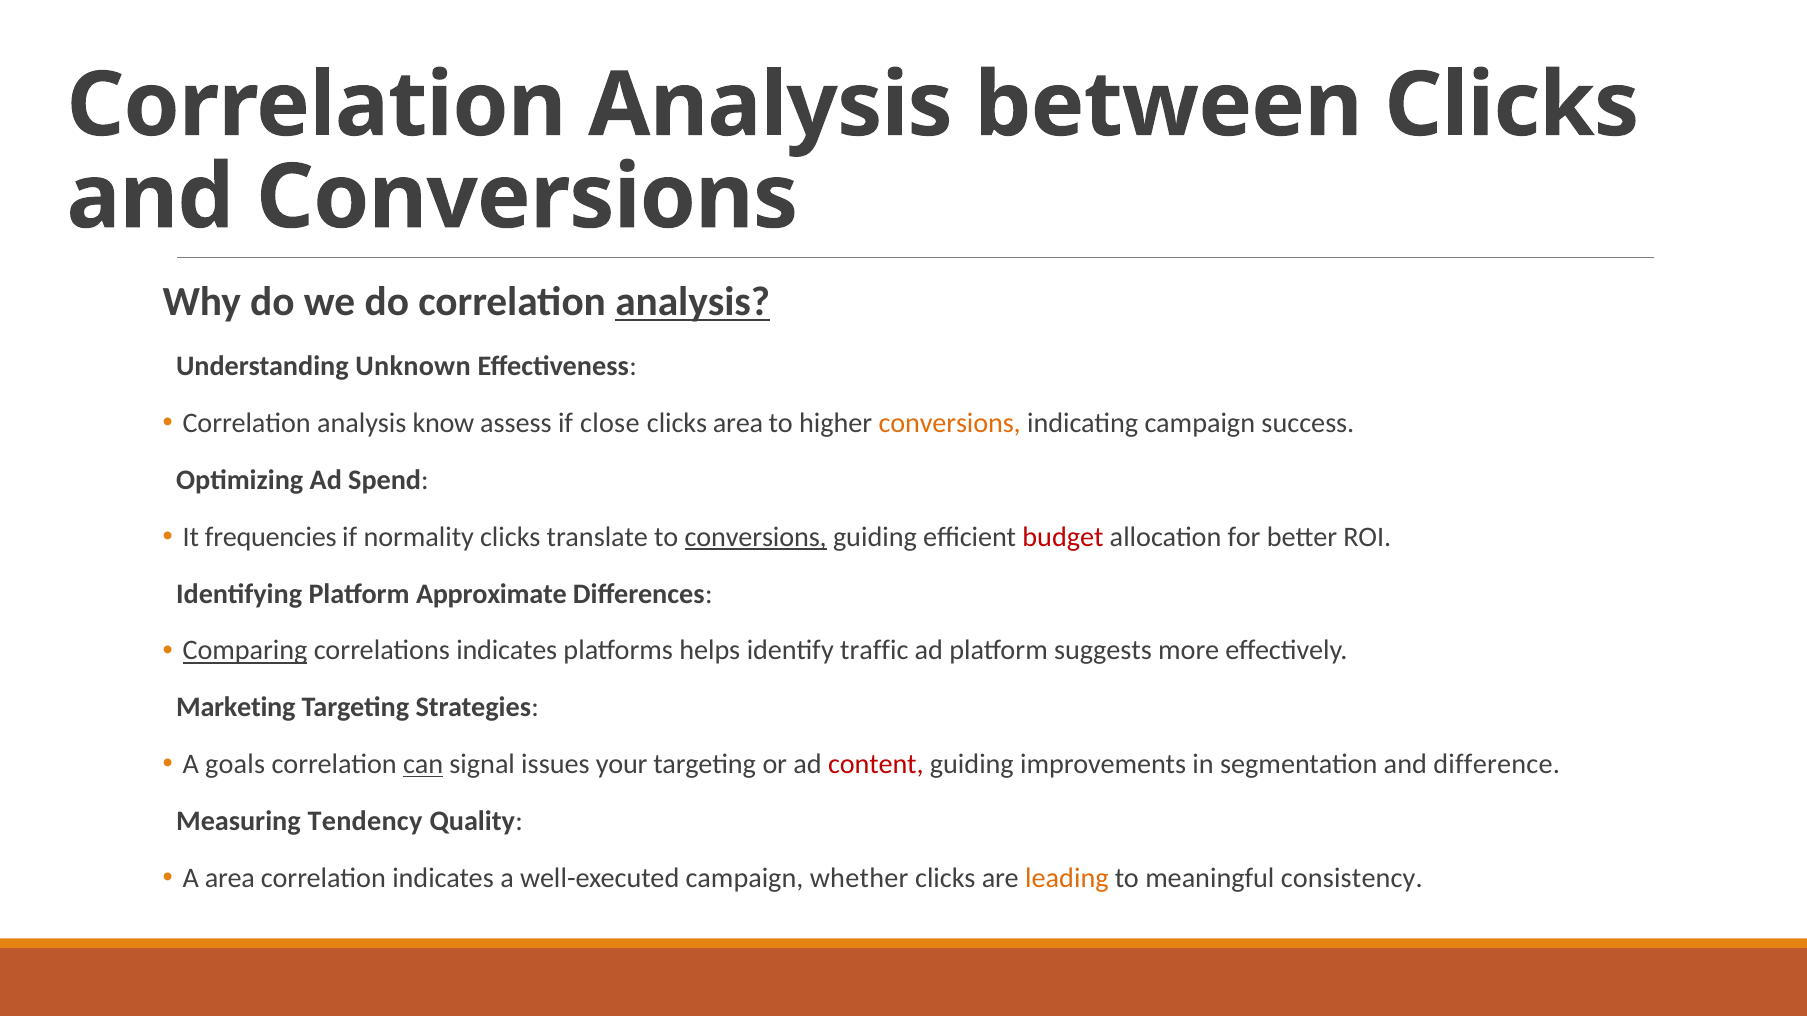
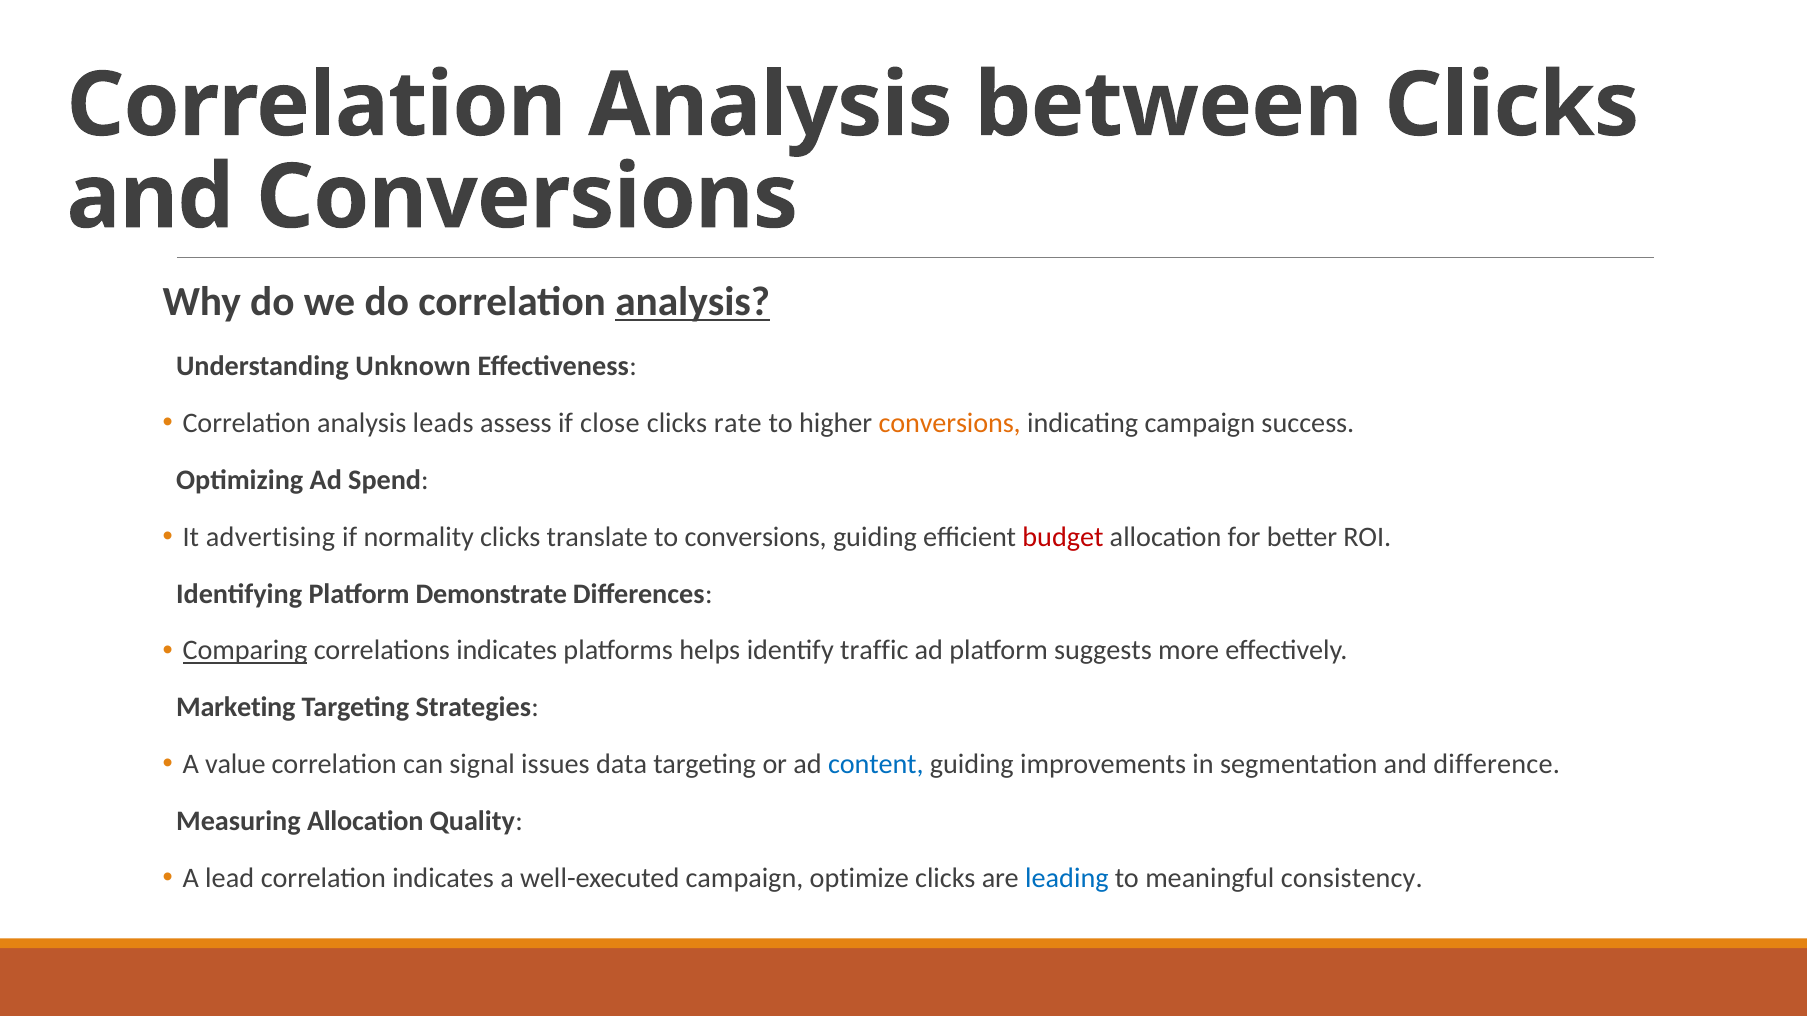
know: know -> leads
clicks area: area -> rate
frequencies: frequencies -> advertising
conversions at (756, 537) underline: present -> none
Approximate: Approximate -> Demonstrate
goals: goals -> value
can underline: present -> none
your: your -> data
content colour: red -> blue
Measuring Tendency: Tendency -> Allocation
A area: area -> lead
whether: whether -> optimize
leading colour: orange -> blue
